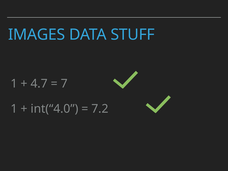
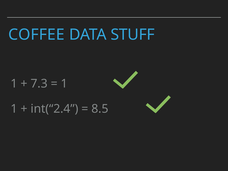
IMAGES: IMAGES -> COFFEE
4.7: 4.7 -> 7.3
7 at (64, 84): 7 -> 1
int(“4.0: int(“4.0 -> int(“2.4
7.2: 7.2 -> 8.5
